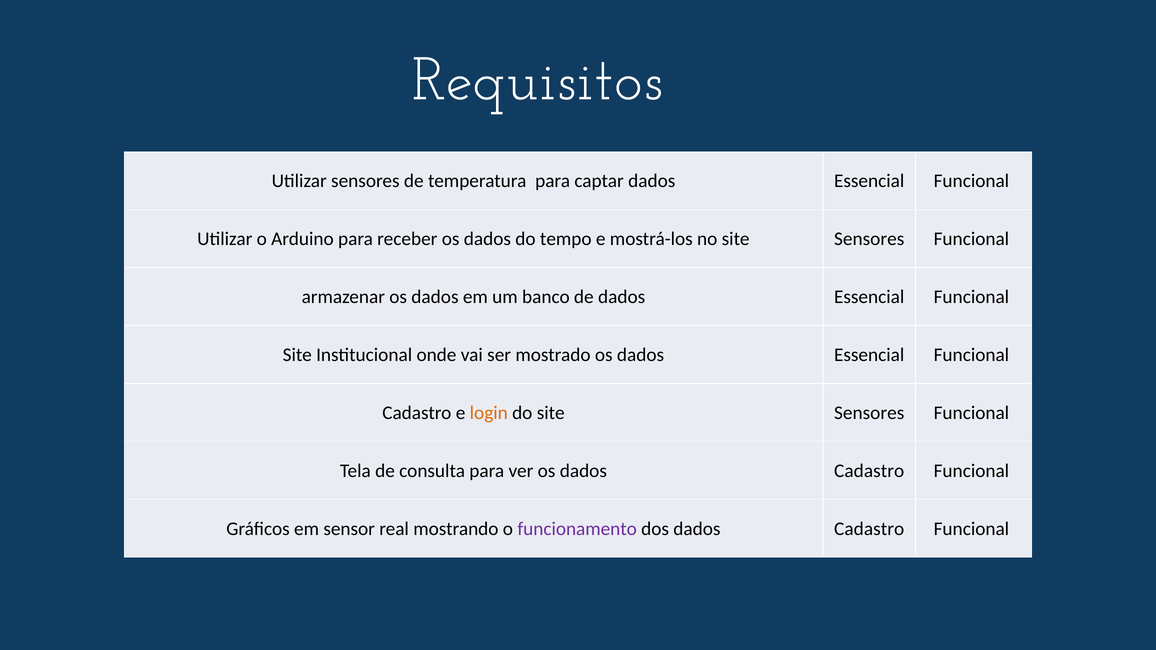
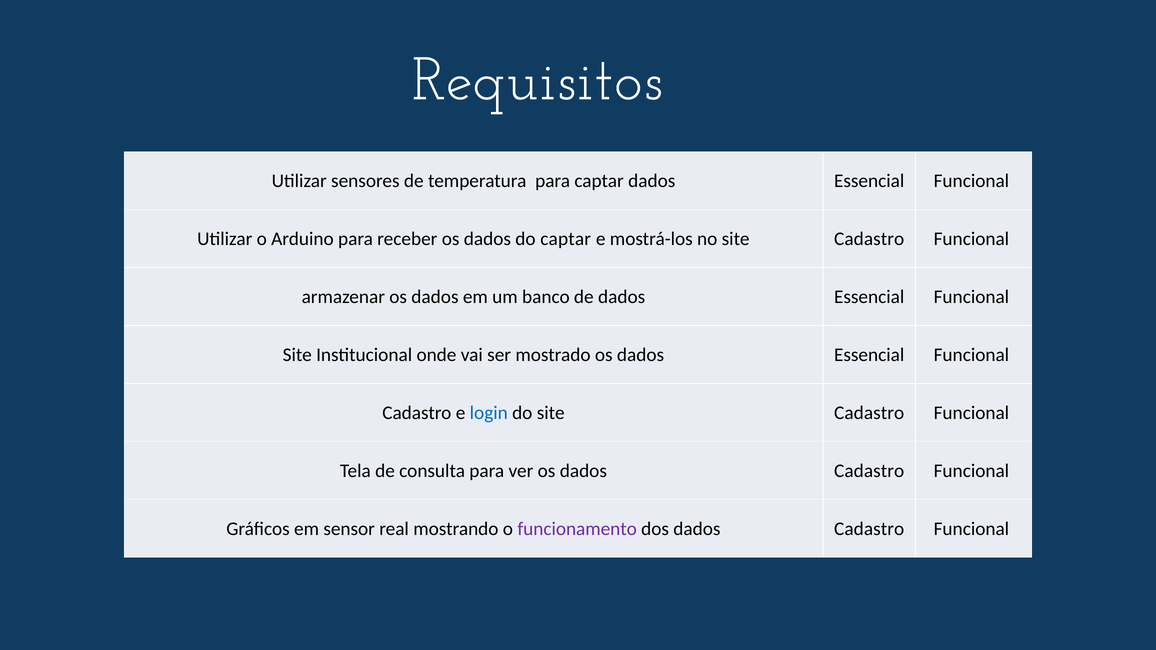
do tempo: tempo -> captar
no site Sensores: Sensores -> Cadastro
login colour: orange -> blue
do site Sensores: Sensores -> Cadastro
